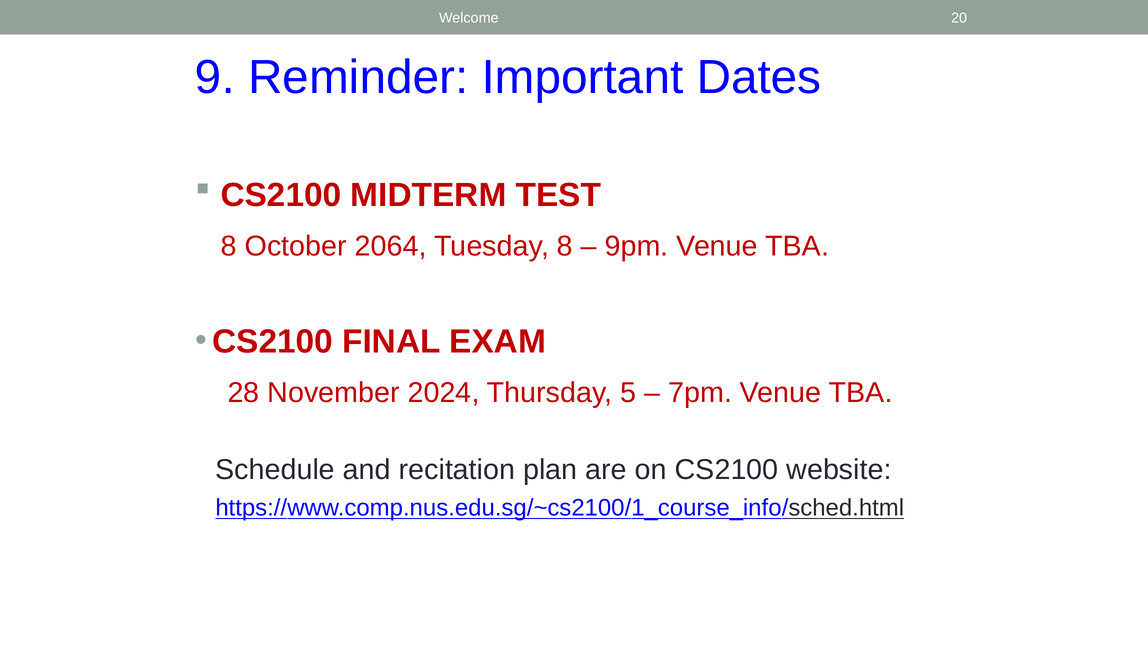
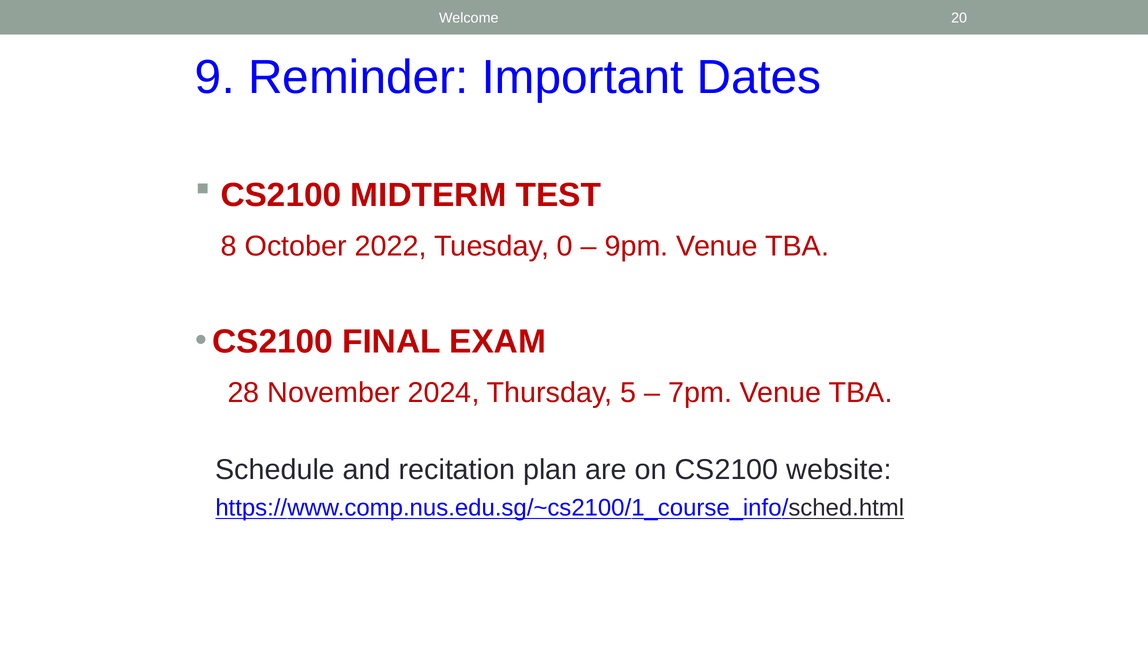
2064: 2064 -> 2022
Tuesday 8: 8 -> 0
